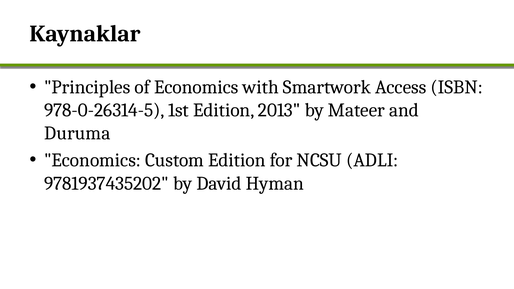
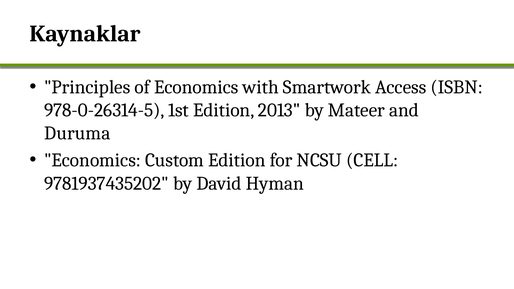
ADLI: ADLI -> CELL
